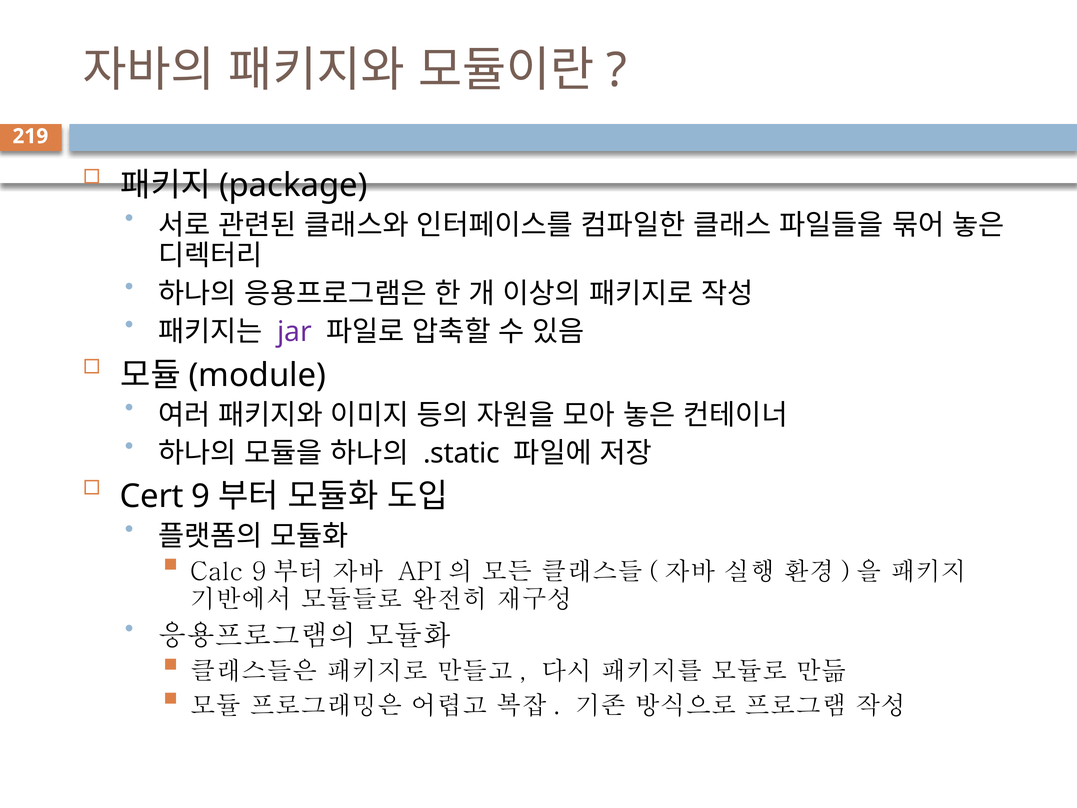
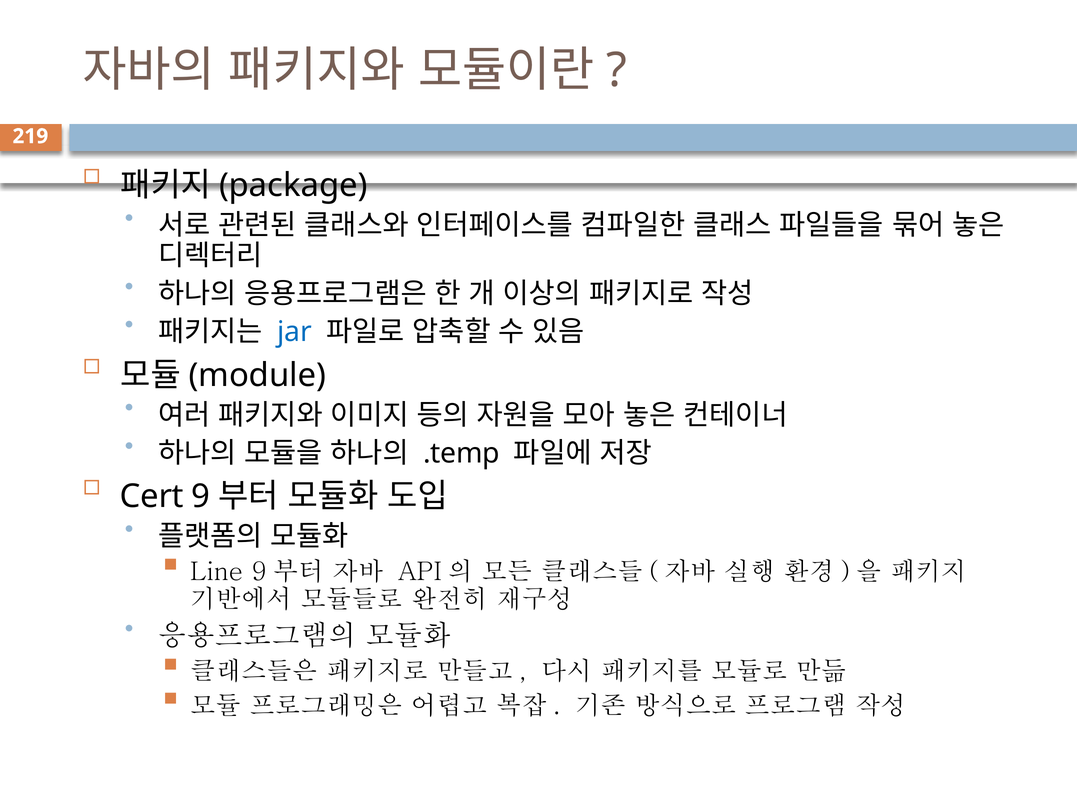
jar colour: purple -> blue
.static: .static -> .temp
Calc: Calc -> Line
